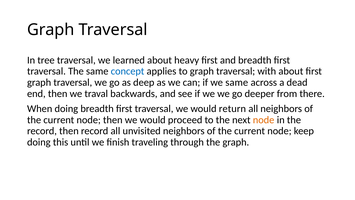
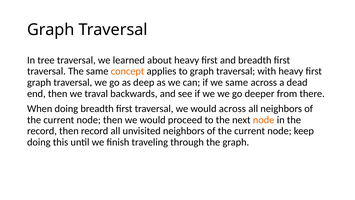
concept colour: blue -> orange
with about: about -> heavy
would return: return -> across
